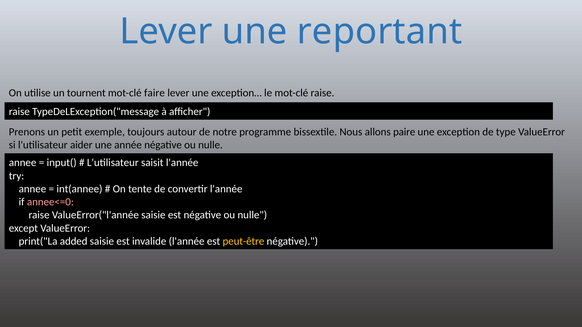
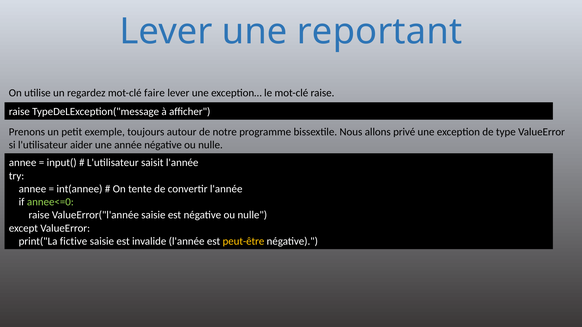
tournent: tournent -> regardez
paire: paire -> privé
annee<=0 colour: pink -> light green
added: added -> fictive
